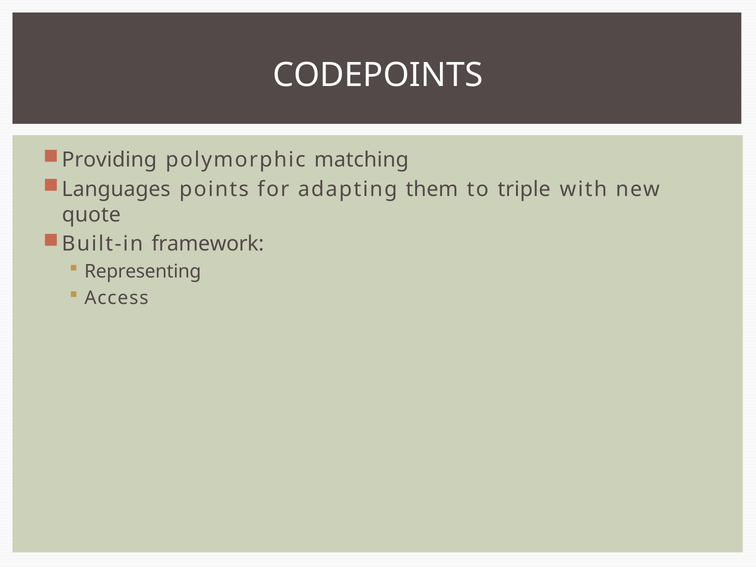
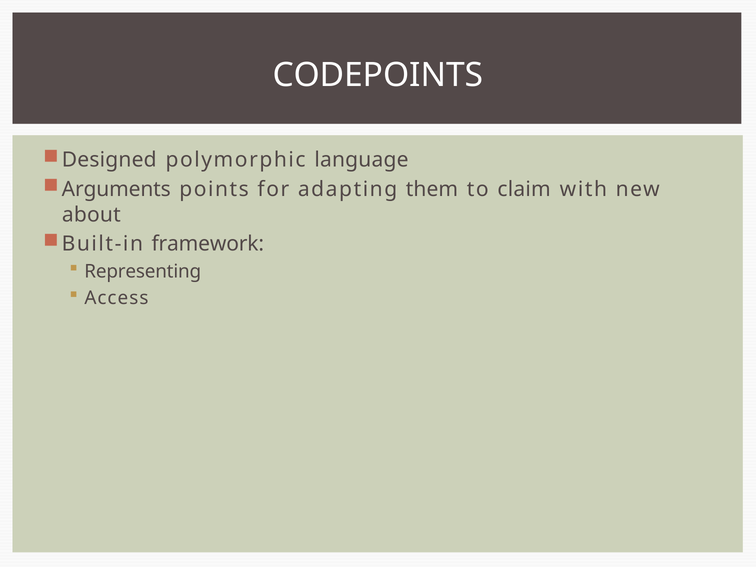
Providing: Providing -> Designed
matching: matching -> language
Languages: Languages -> Arguments
triple: triple -> claim
quote: quote -> about
